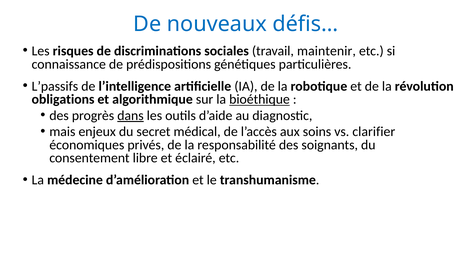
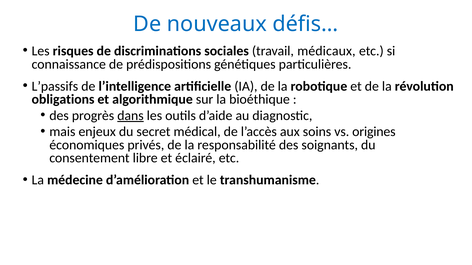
maintenir: maintenir -> médicaux
bioéthique underline: present -> none
clarifier: clarifier -> origines
